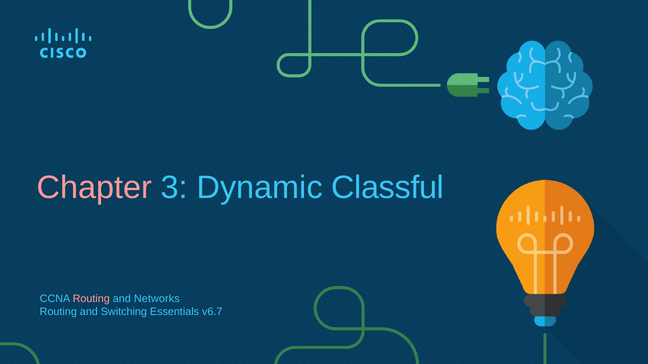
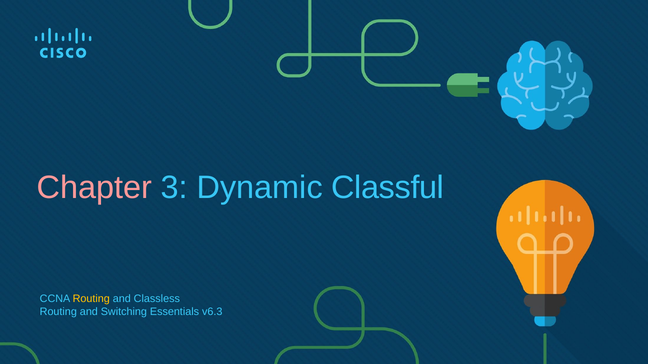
Routing at (91, 299) colour: pink -> yellow
Networks: Networks -> Classless
v6.7: v6.7 -> v6.3
